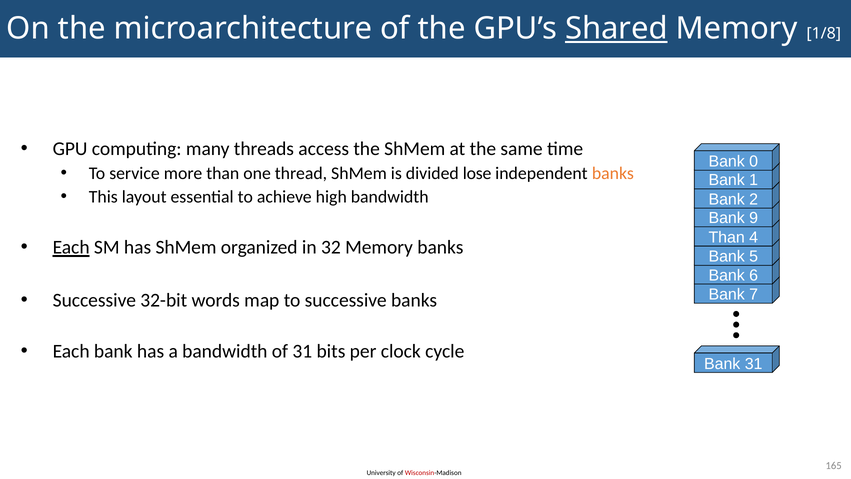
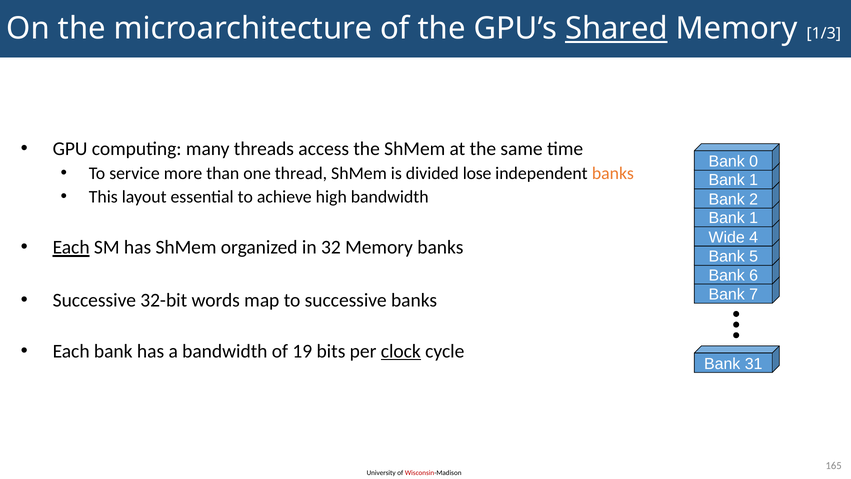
1/8: 1/8 -> 1/3
9 at (754, 218): 9 -> 1
Than at (727, 237): Than -> Wide
of 31: 31 -> 19
clock underline: none -> present
